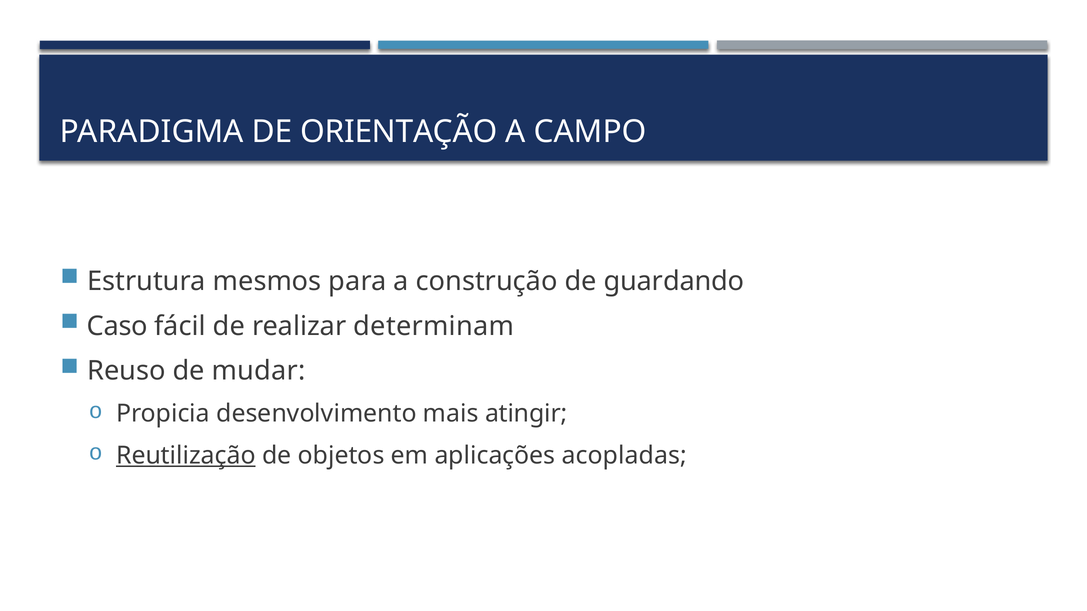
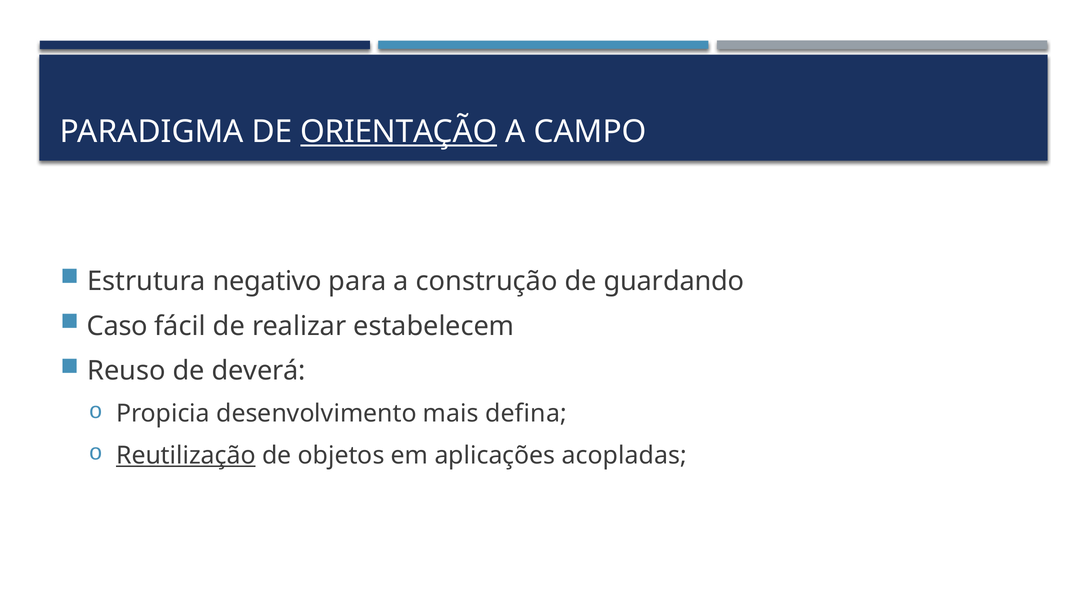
ORIENTAÇÃO underline: none -> present
mesmos: mesmos -> negativo
determinam: determinam -> estabelecem
mudar: mudar -> deverá
atingir: atingir -> defina
